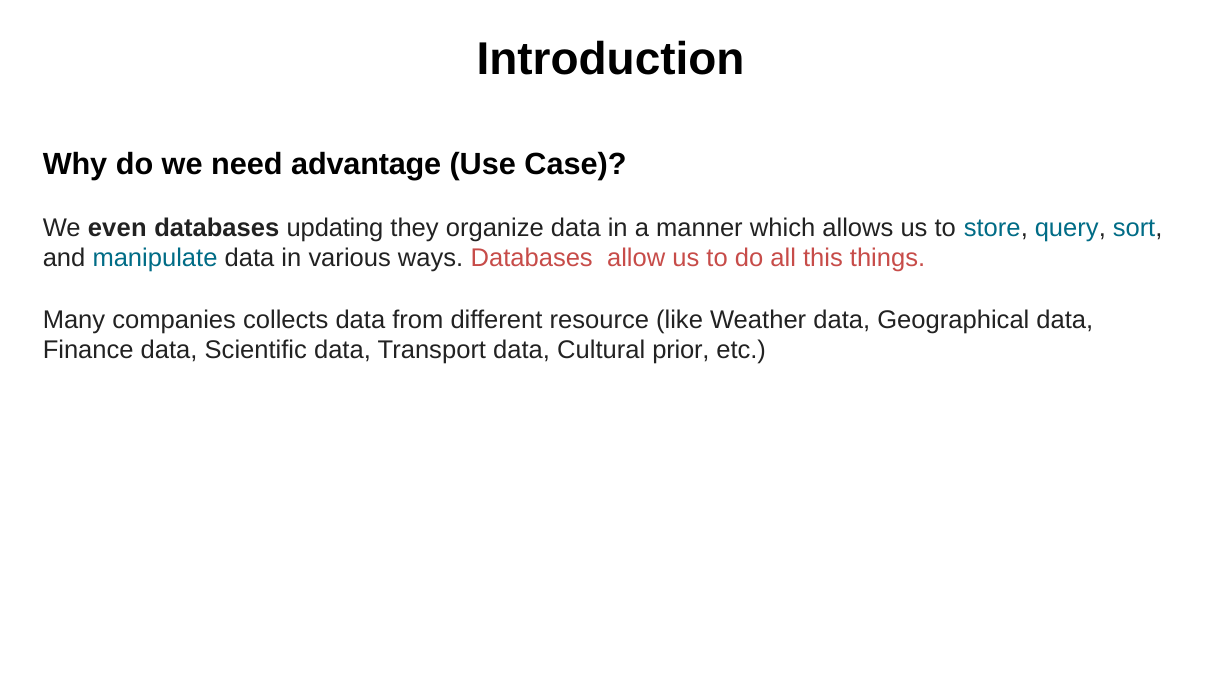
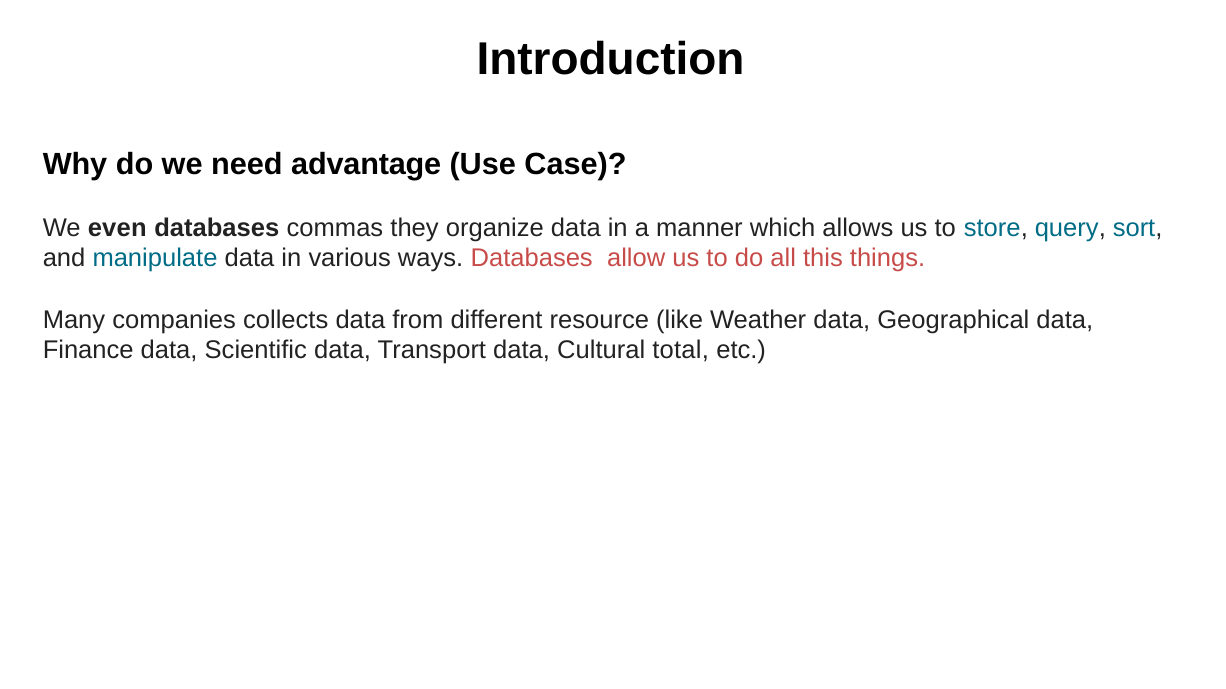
updating: updating -> commas
prior: prior -> total
